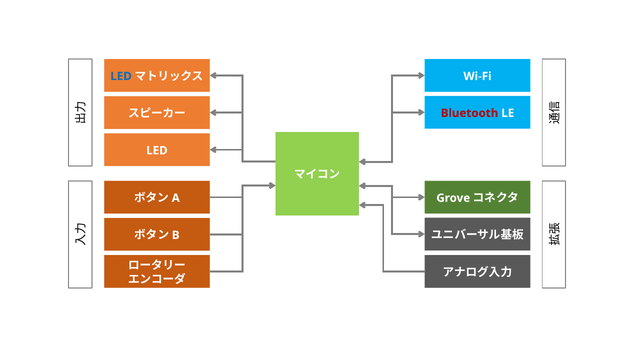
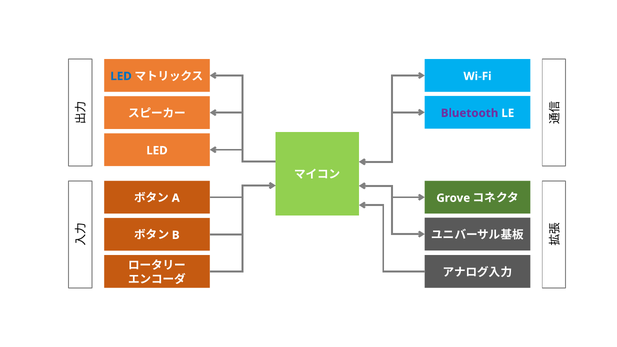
Bluetooth colour: red -> purple
